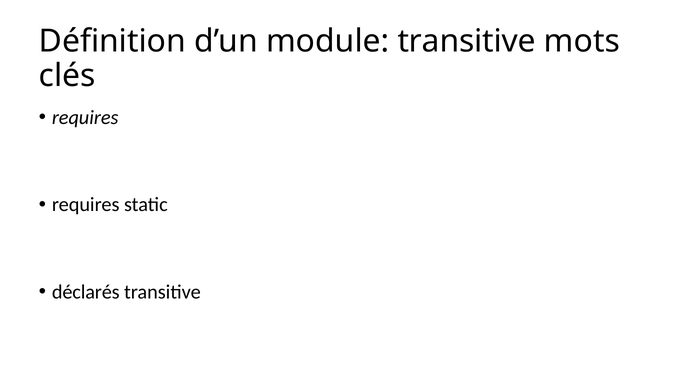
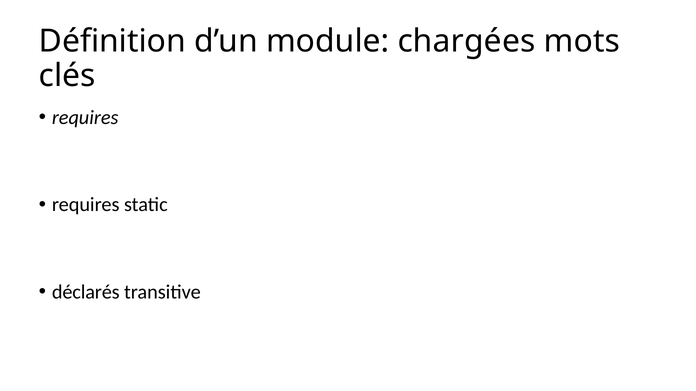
module transitive: transitive -> chargées
